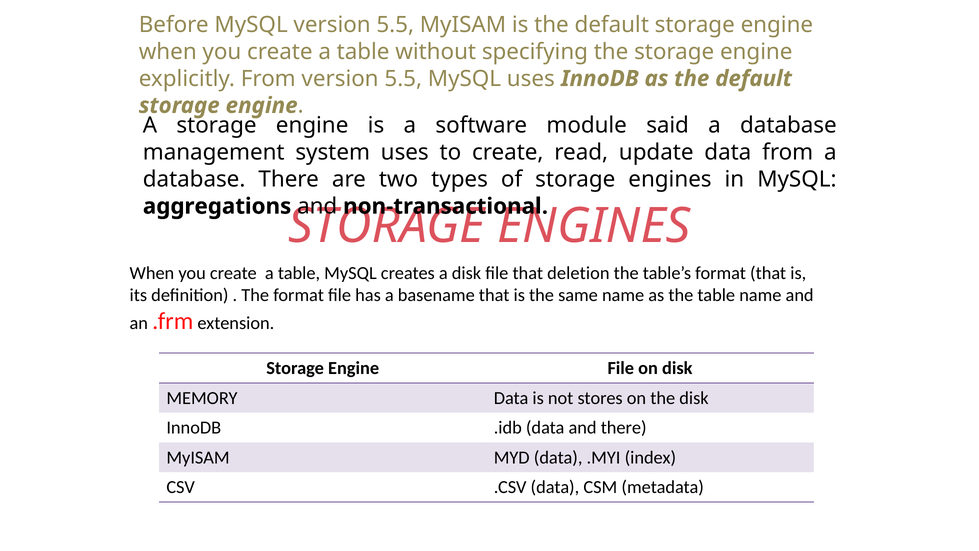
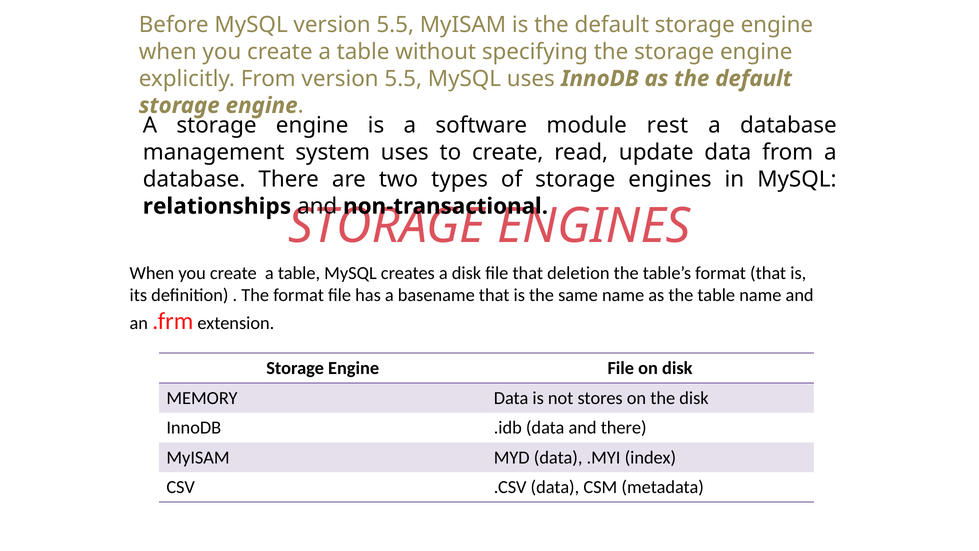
said: said -> rest
aggregations: aggregations -> relationships
